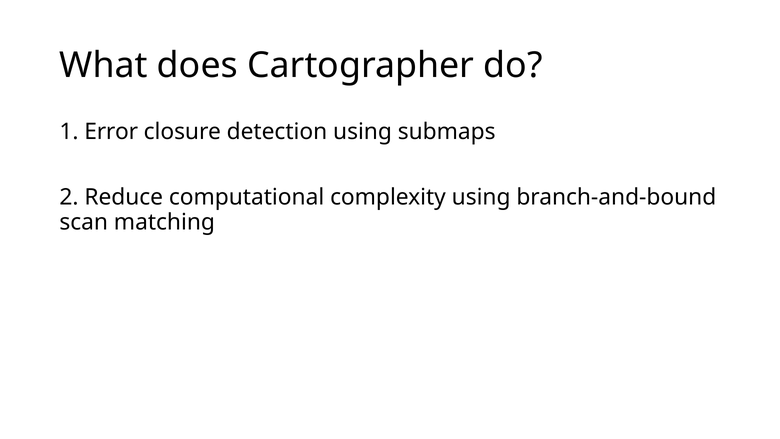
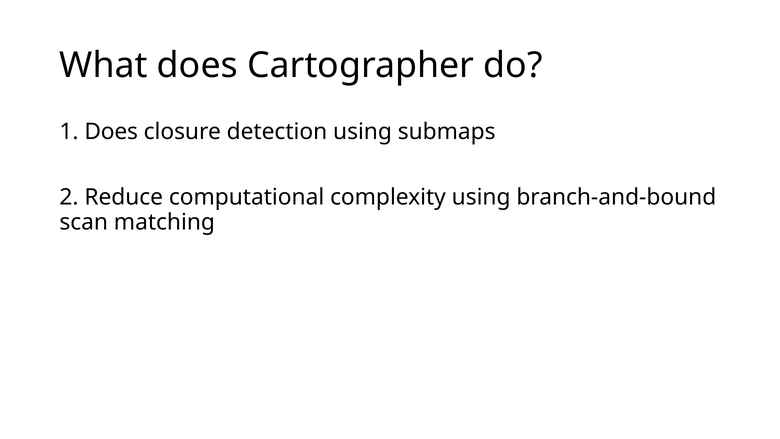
1 Error: Error -> Does
